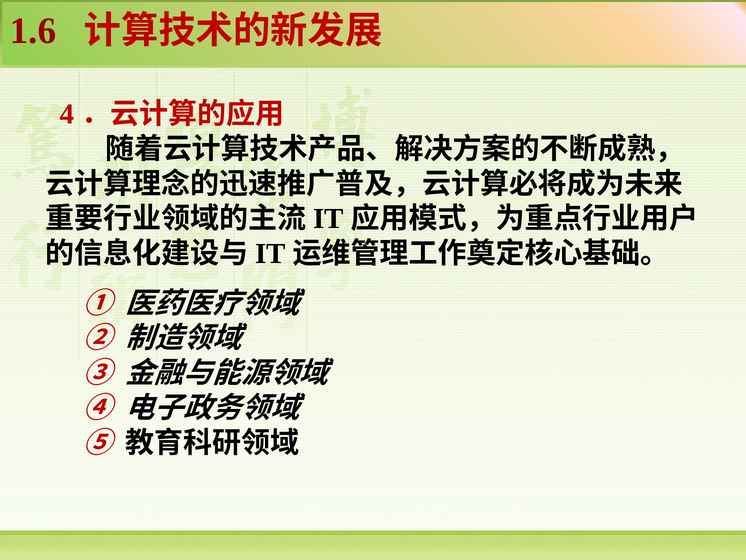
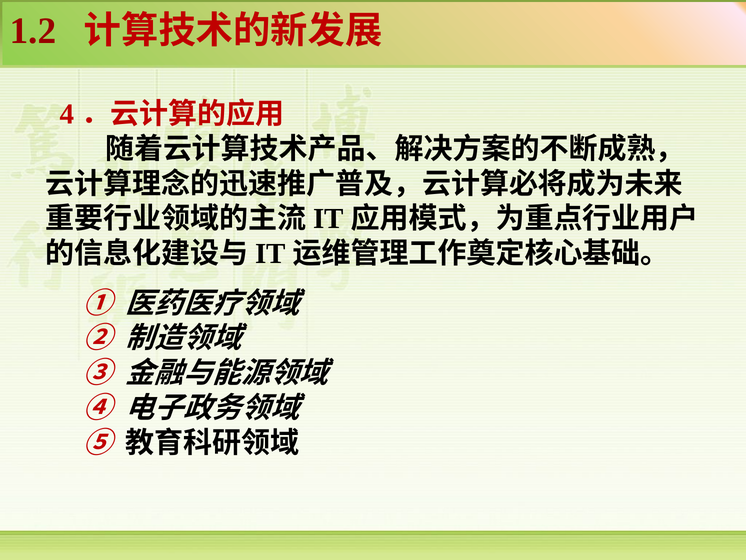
1.6: 1.6 -> 1.2
